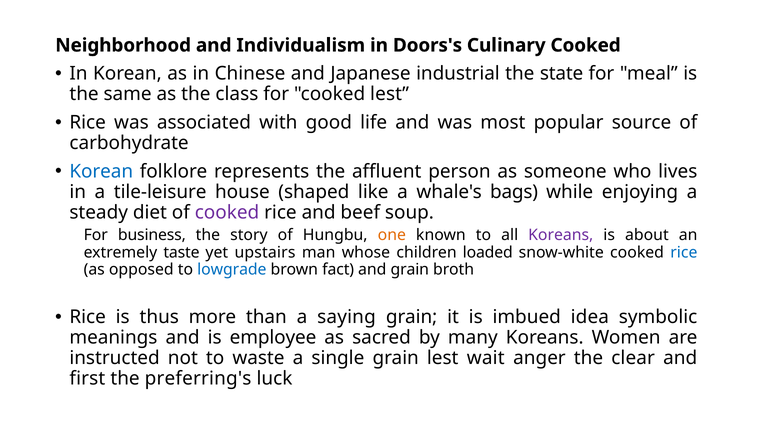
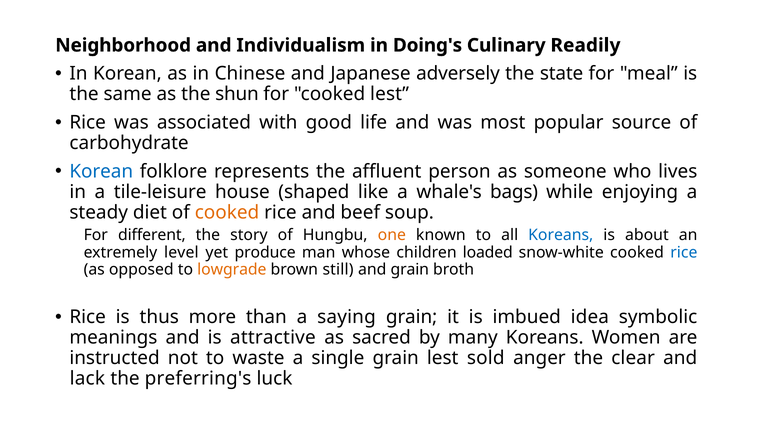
Doors's: Doors's -> Doing's
Culinary Cooked: Cooked -> Readily
industrial: industrial -> adversely
class: class -> shun
cooked at (227, 212) colour: purple -> orange
business: business -> different
Koreans at (561, 235) colour: purple -> blue
taste: taste -> level
upstairs: upstairs -> produce
lowgrade colour: blue -> orange
fact: fact -> still
employee: employee -> attractive
wait: wait -> sold
first: first -> lack
